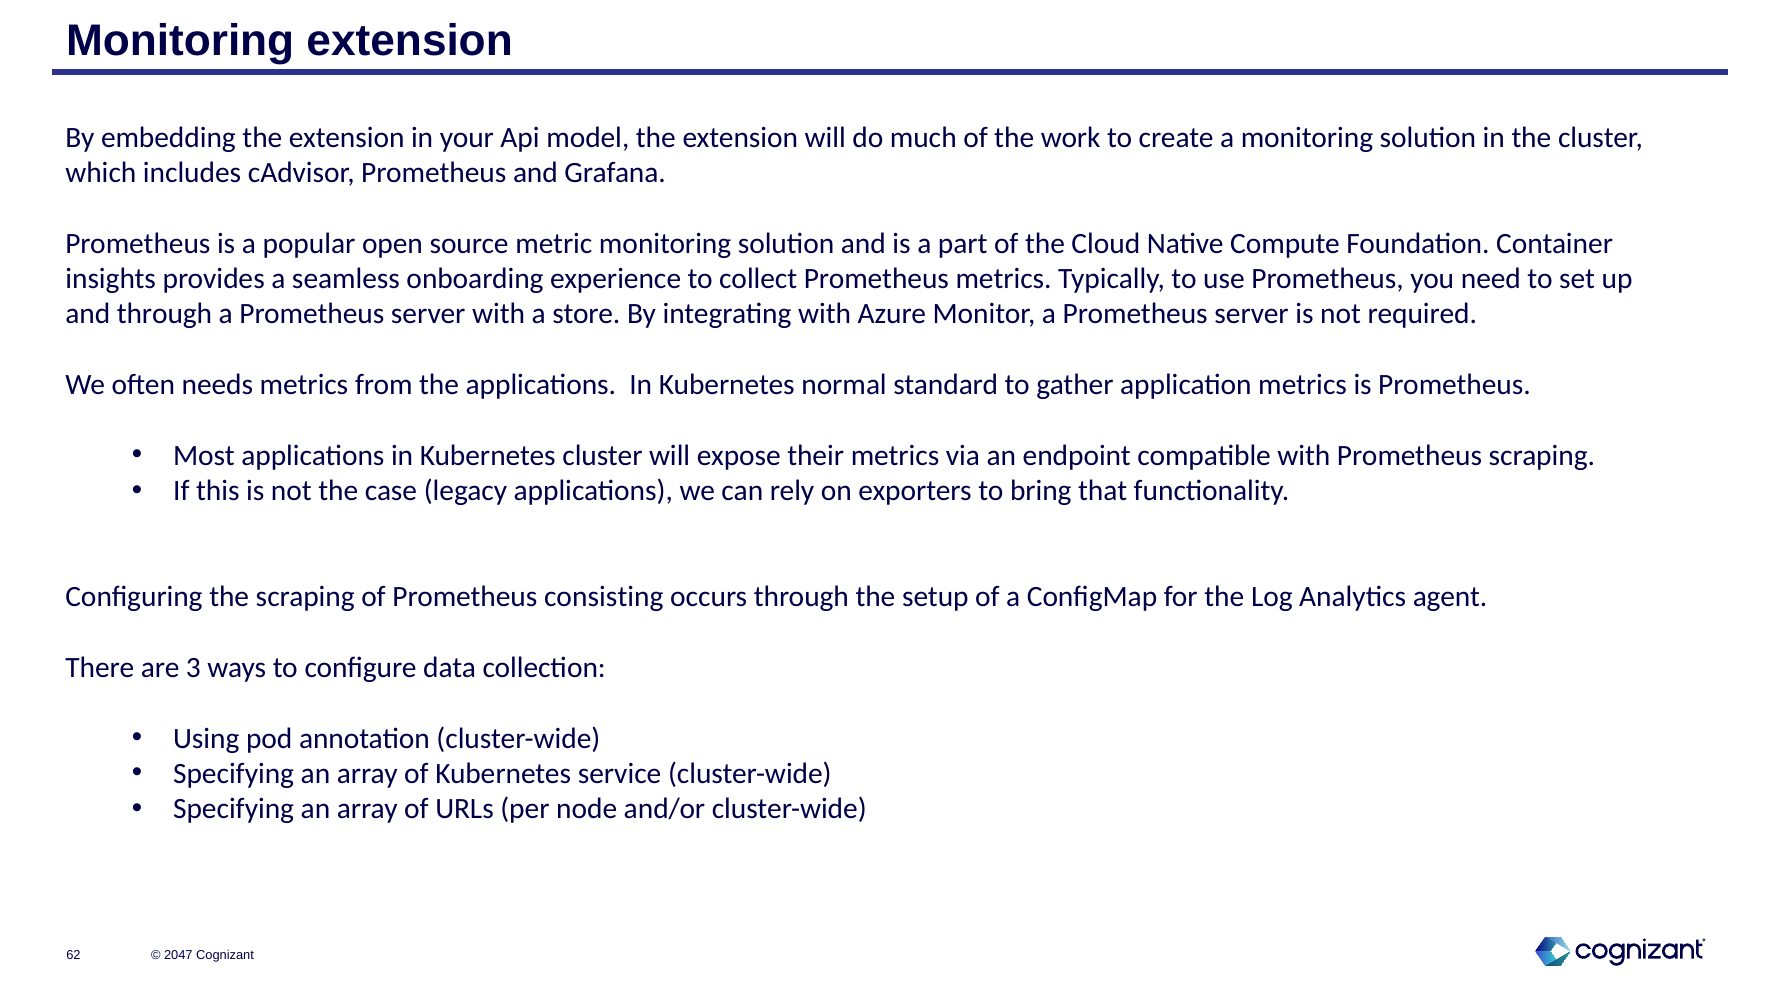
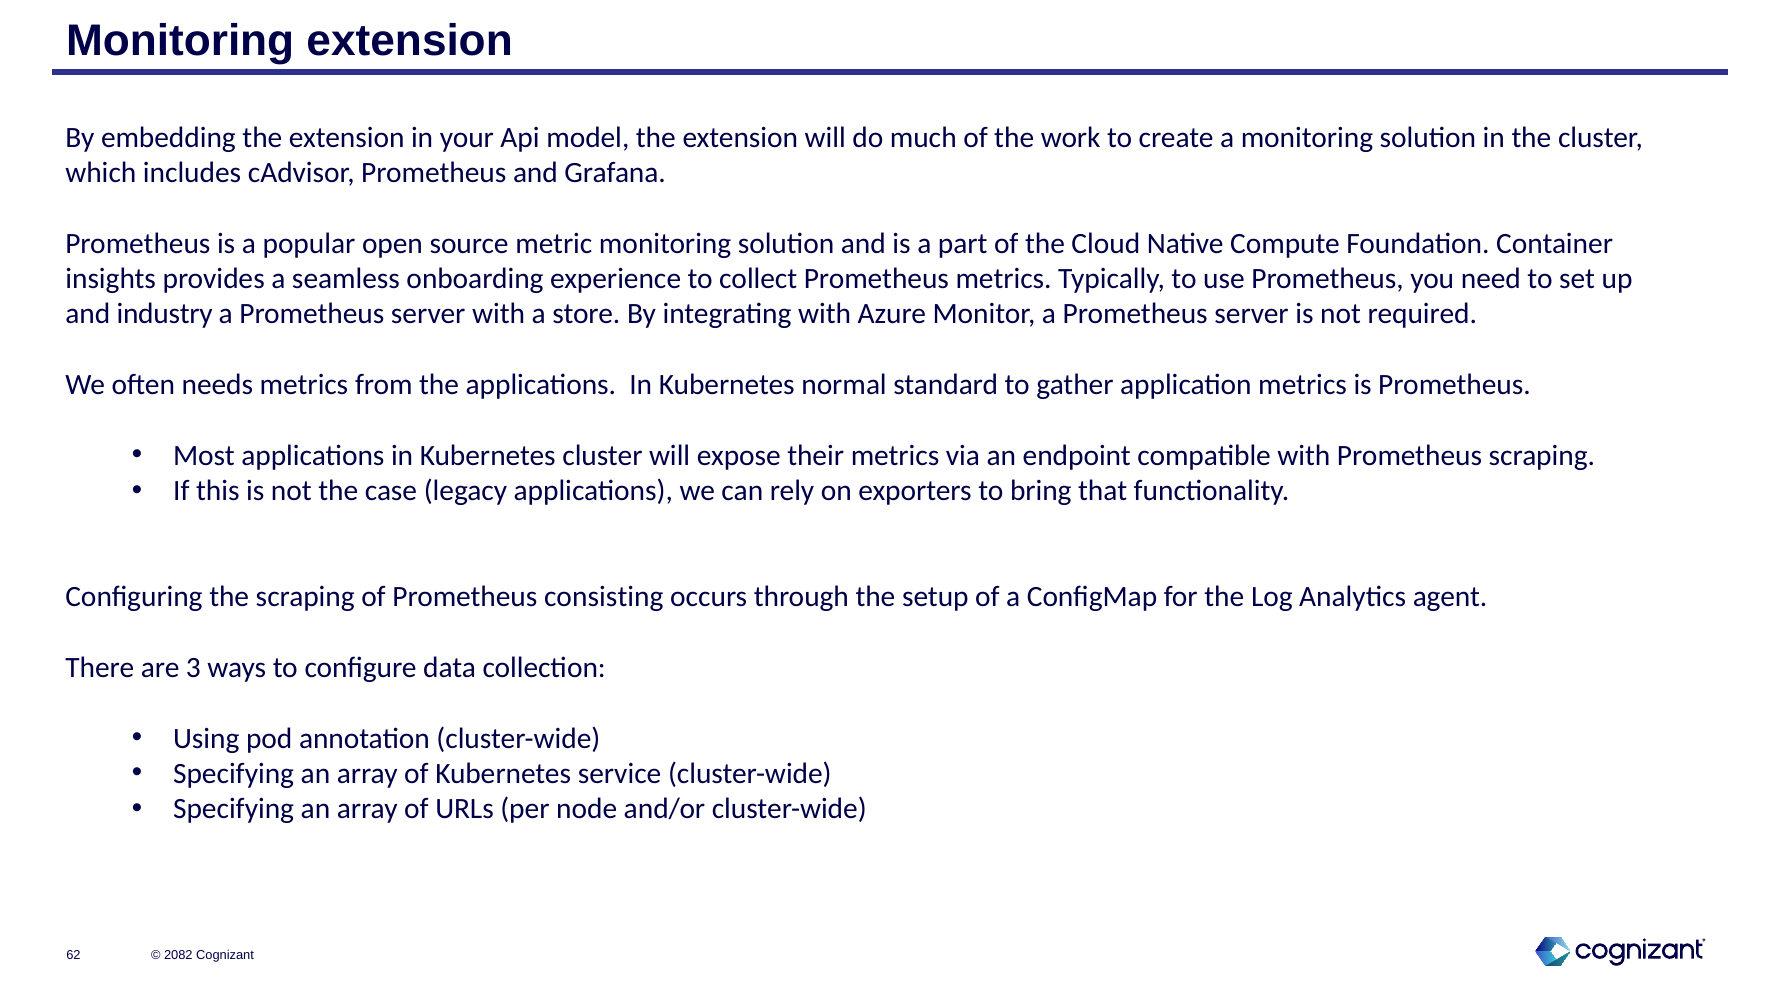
and through: through -> industry
2047: 2047 -> 2082
